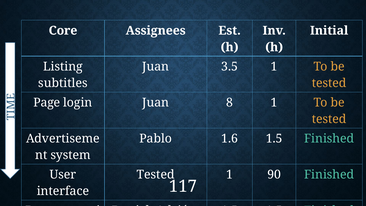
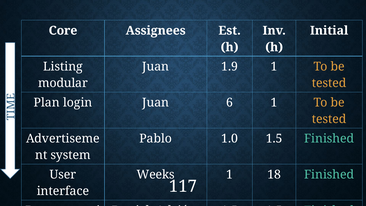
3.5: 3.5 -> 1.9
subtitles: subtitles -> modular
Page: Page -> Plan
8: 8 -> 6
1.6: 1.6 -> 1.0
Tested at (156, 174): Tested -> Weeks
90: 90 -> 18
